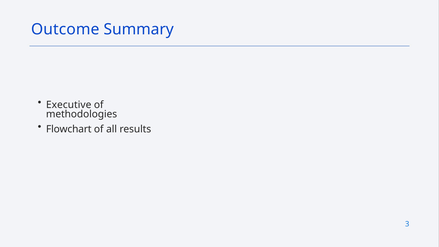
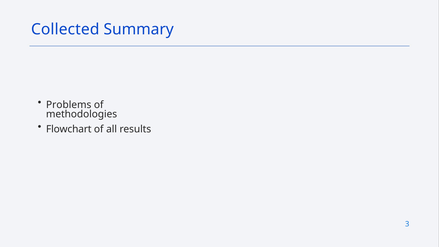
Outcome: Outcome -> Collected
Executive: Executive -> Problems
